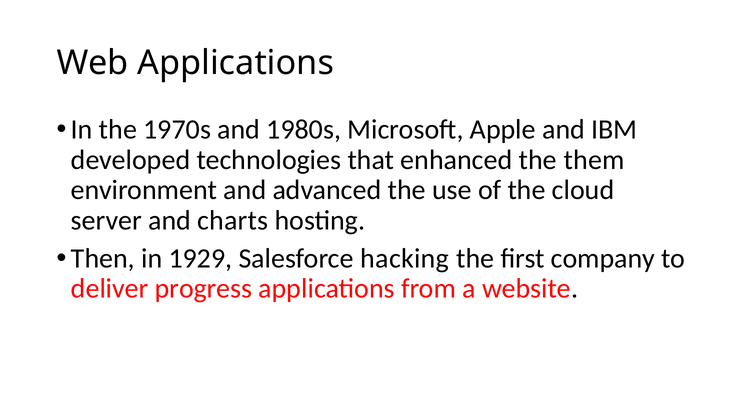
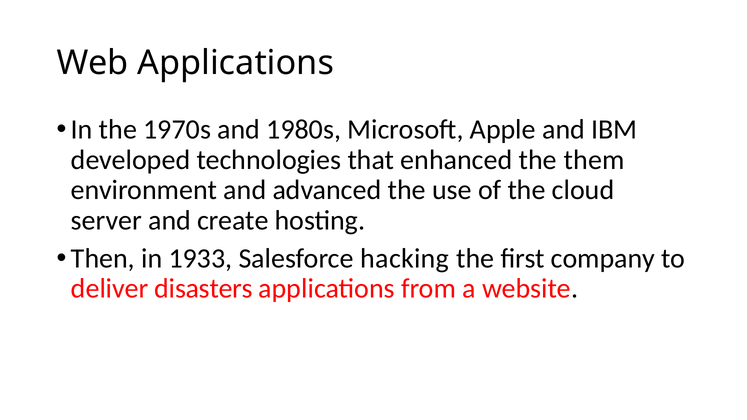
charts: charts -> create
1929: 1929 -> 1933
progress: progress -> disasters
